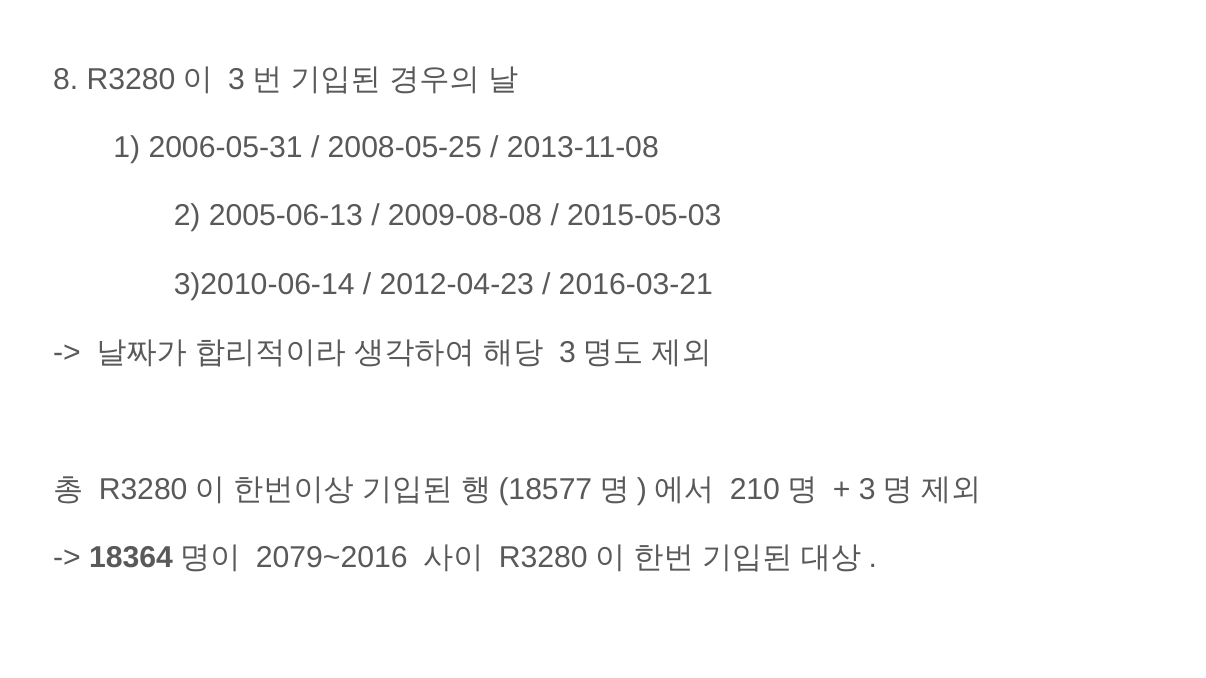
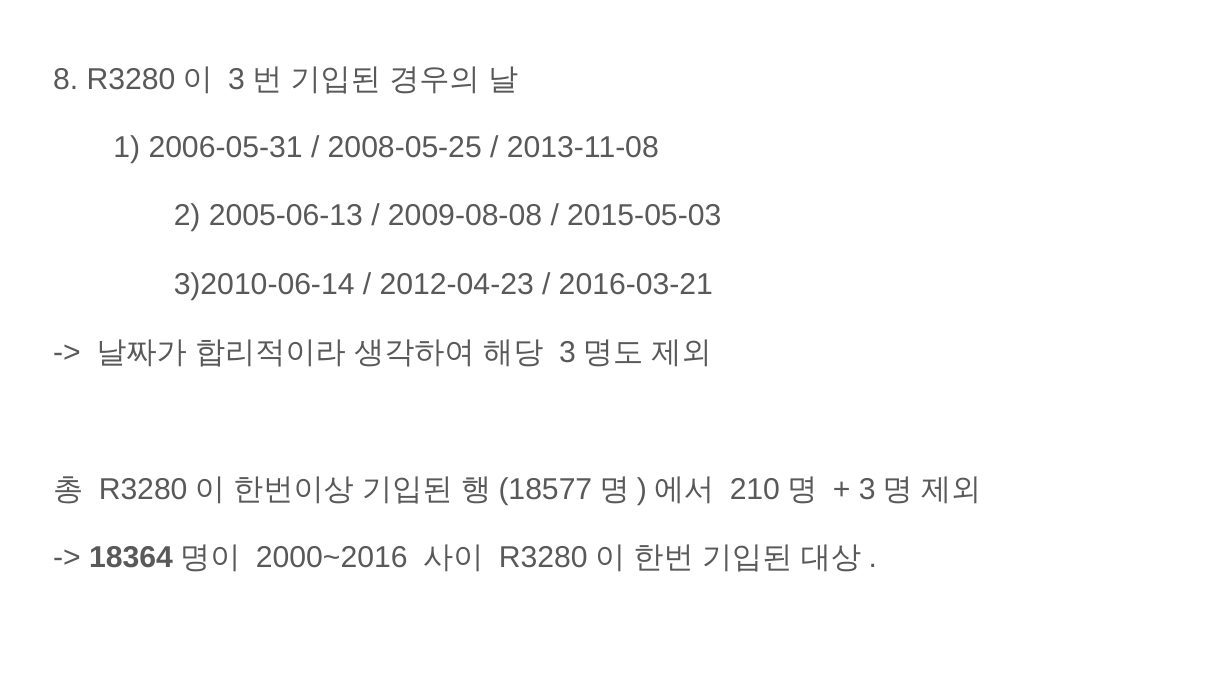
2079~2016: 2079~2016 -> 2000~2016
